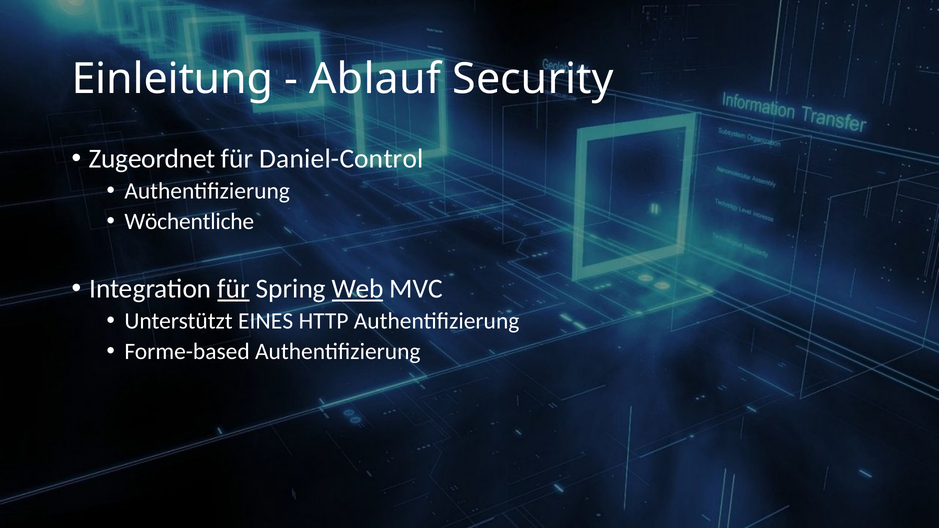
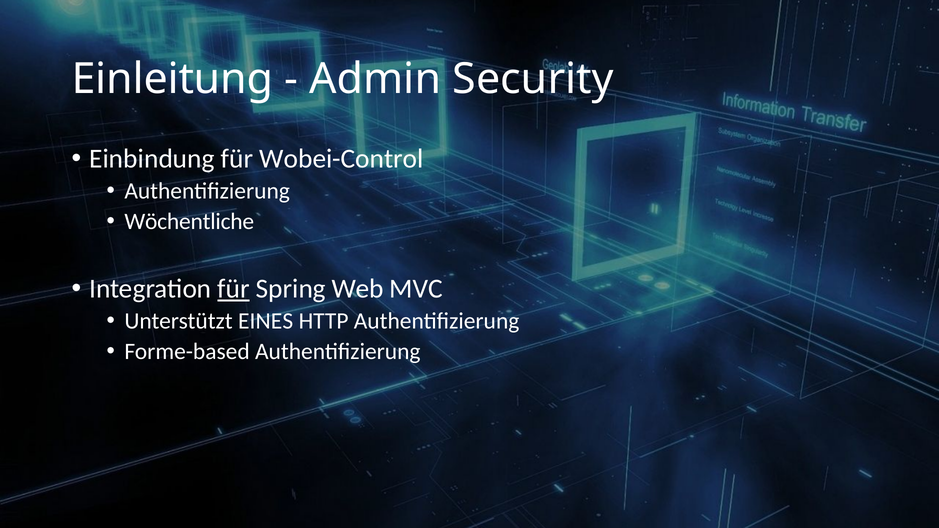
Ablauf: Ablauf -> Admin
Zugeordnet: Zugeordnet -> Einbindung
Daniel-Control: Daniel-Control -> Wobei-Control
Web underline: present -> none
